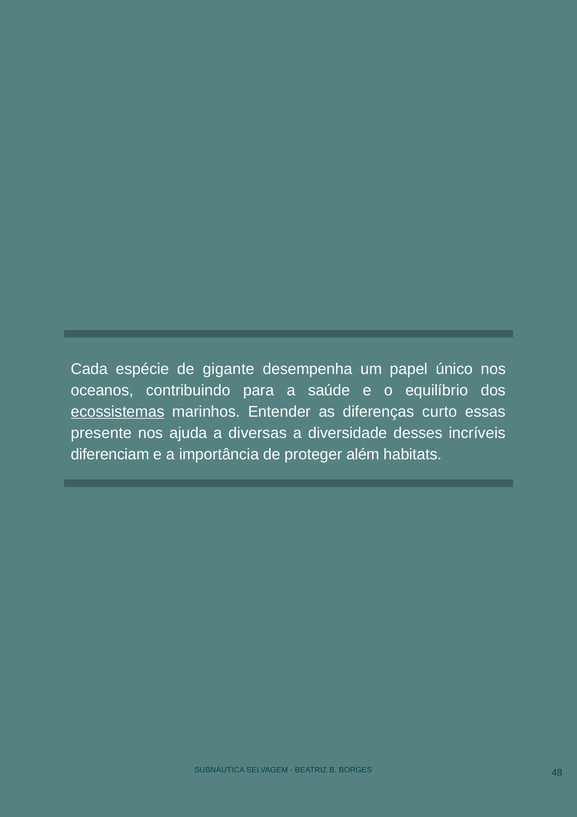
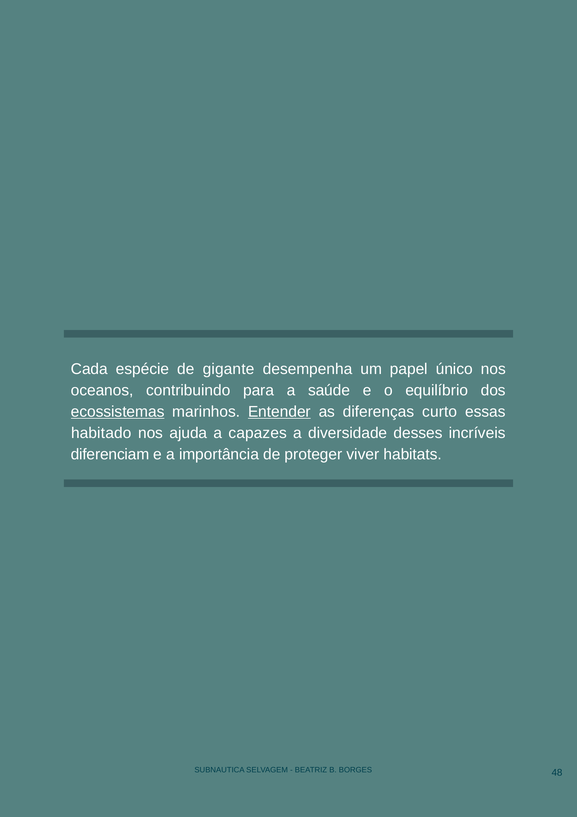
Entender underline: none -> present
presente: presente -> habitado
diversas: diversas -> capazes
além: além -> viver
